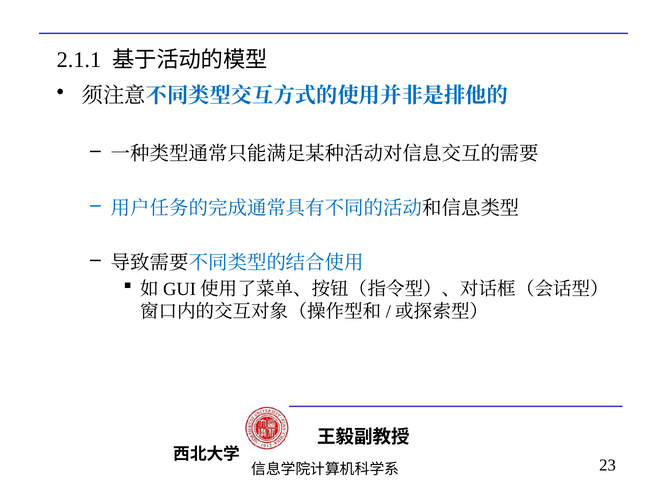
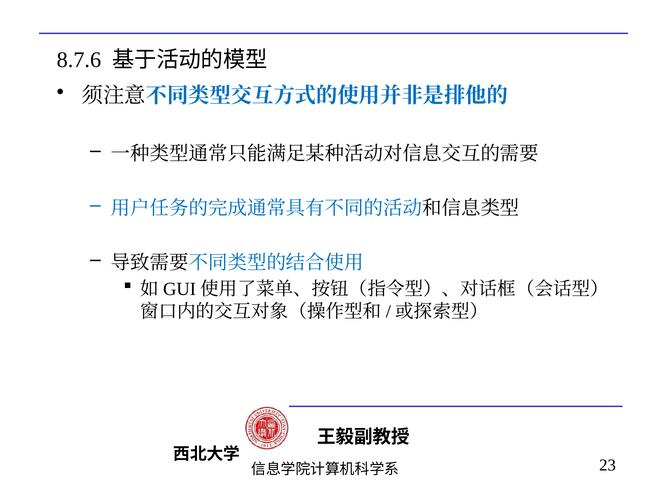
2.1.1: 2.1.1 -> 8.7.6
